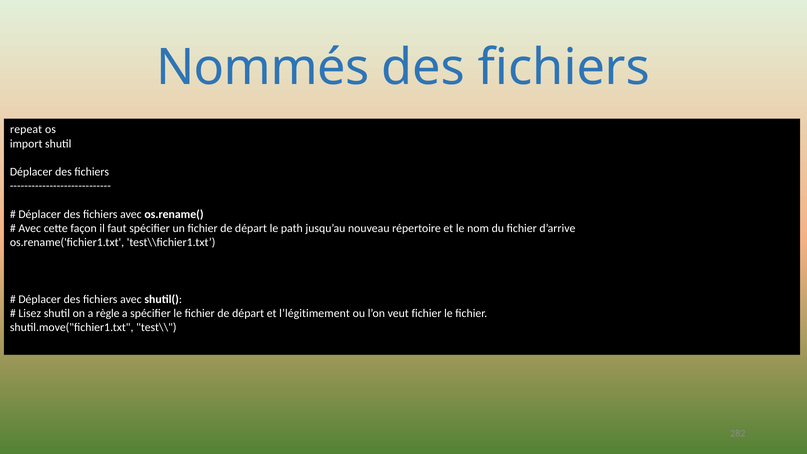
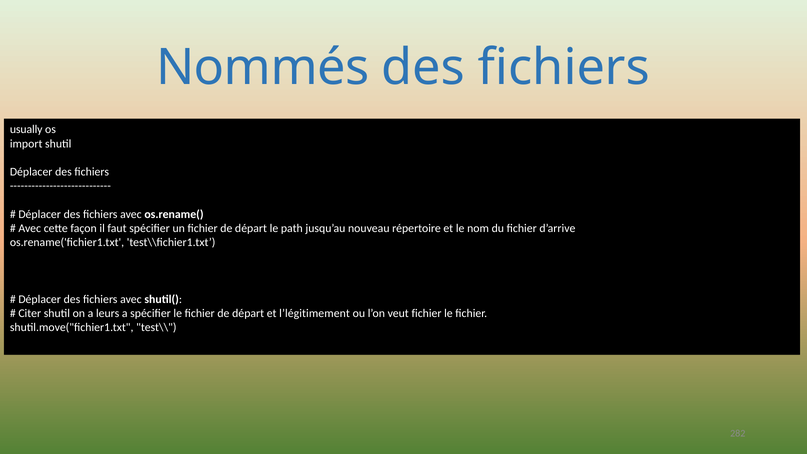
repeat: repeat -> usually
Lisez: Lisez -> Citer
règle: règle -> leurs
